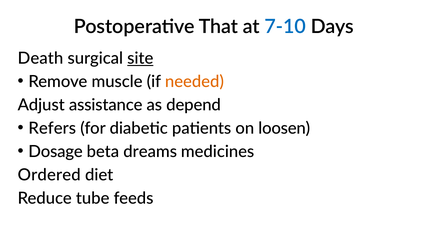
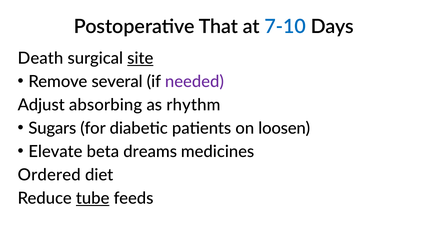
muscle: muscle -> several
needed colour: orange -> purple
assistance: assistance -> absorbing
depend: depend -> rhythm
Refers: Refers -> Sugars
Dosage: Dosage -> Elevate
tube underline: none -> present
